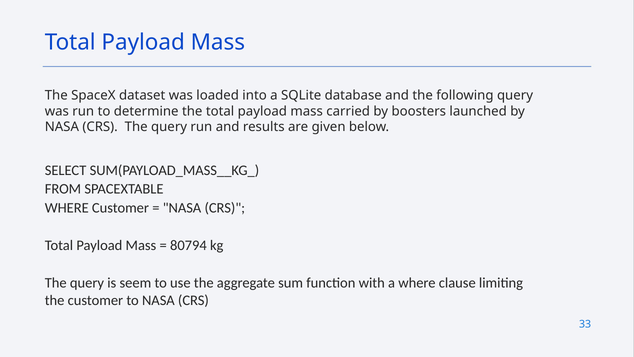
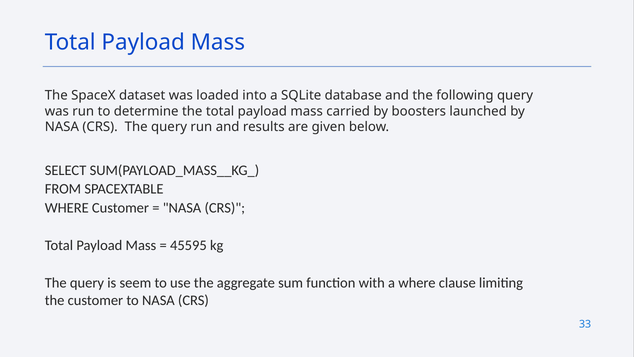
80794: 80794 -> 45595
